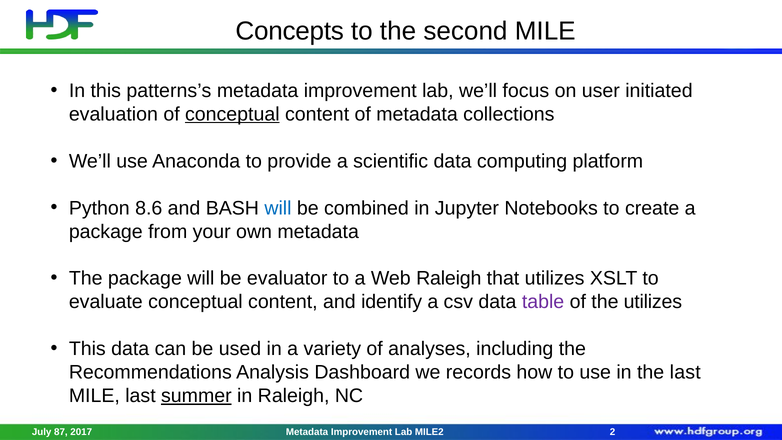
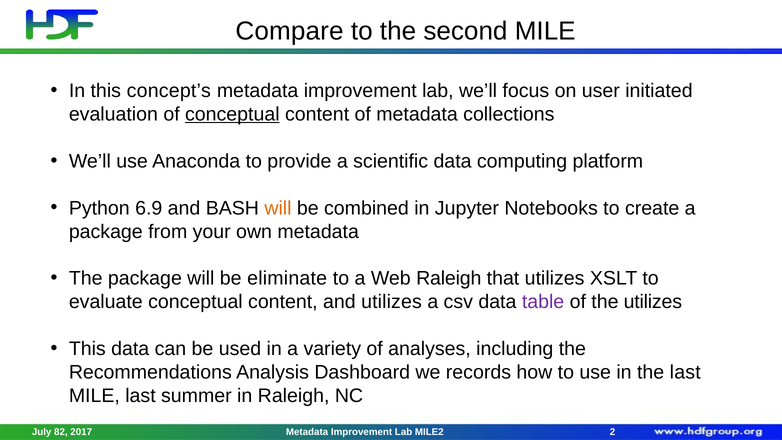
Concepts: Concepts -> Compare
patterns’s: patterns’s -> concept’s
8.6: 8.6 -> 6.9
will at (278, 208) colour: blue -> orange
evaluator: evaluator -> eliminate
and identify: identify -> utilizes
summer underline: present -> none
87: 87 -> 82
